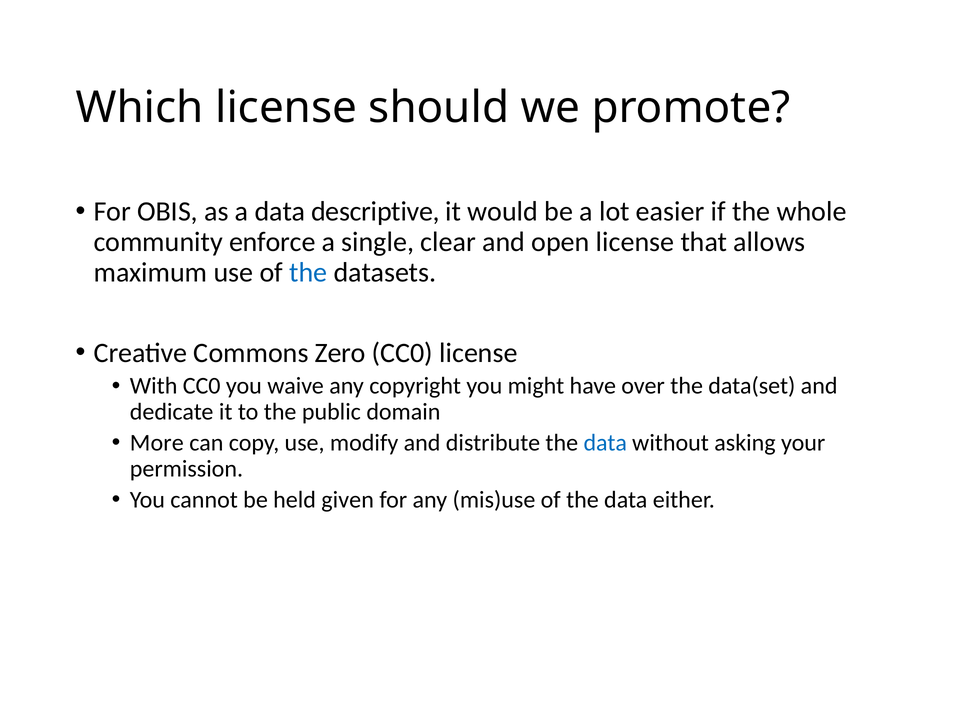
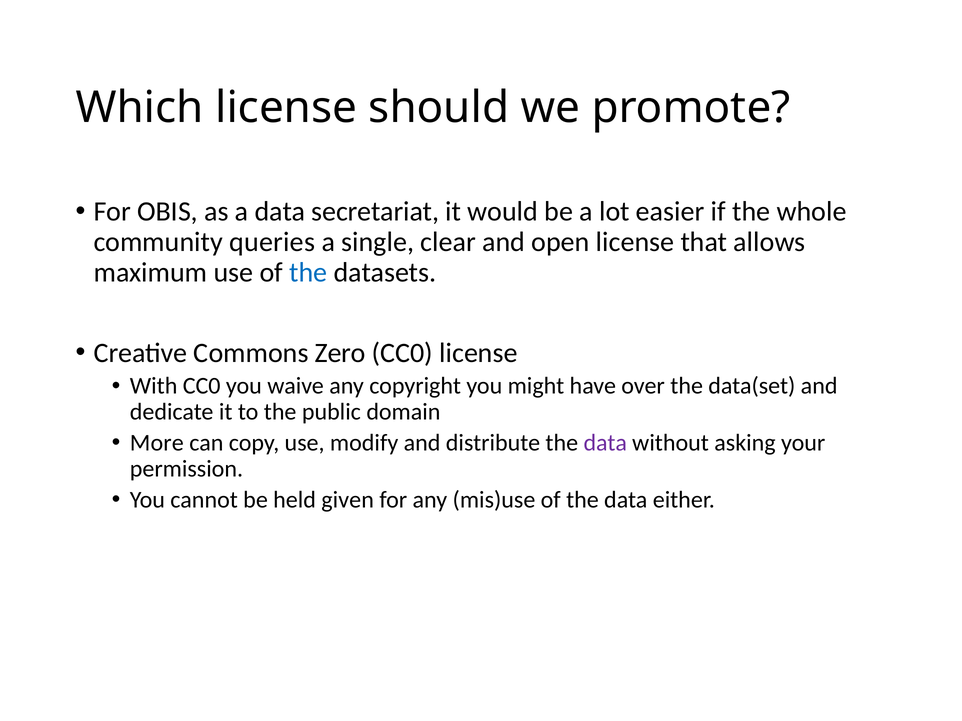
descriptive: descriptive -> secretariat
enforce: enforce -> queries
data at (605, 443) colour: blue -> purple
